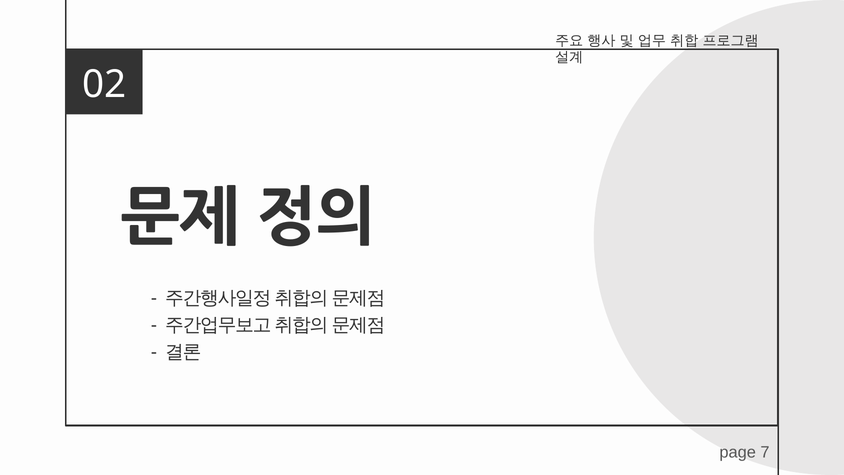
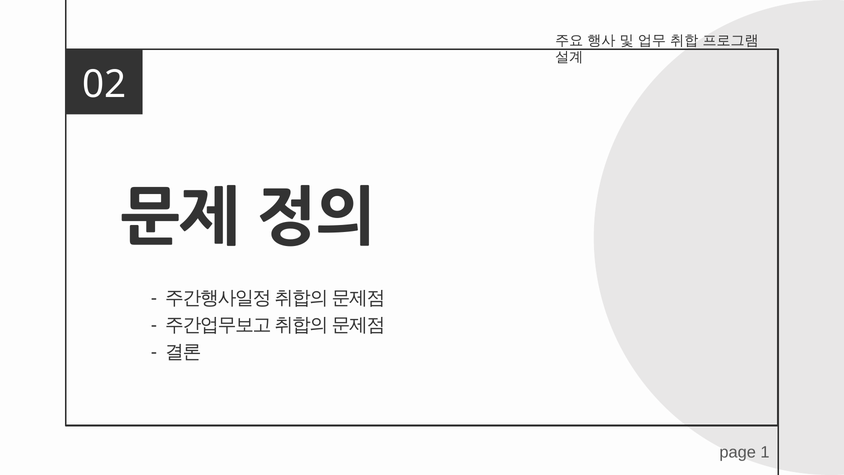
7: 7 -> 1
